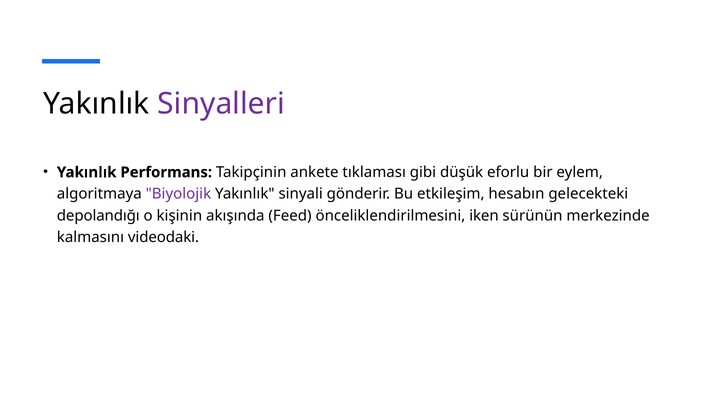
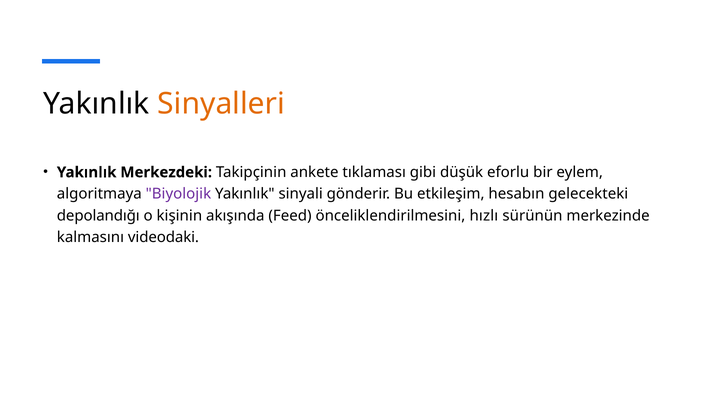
Sinyalleri colour: purple -> orange
Performans: Performans -> Merkezdeki
iken: iken -> hızlı
